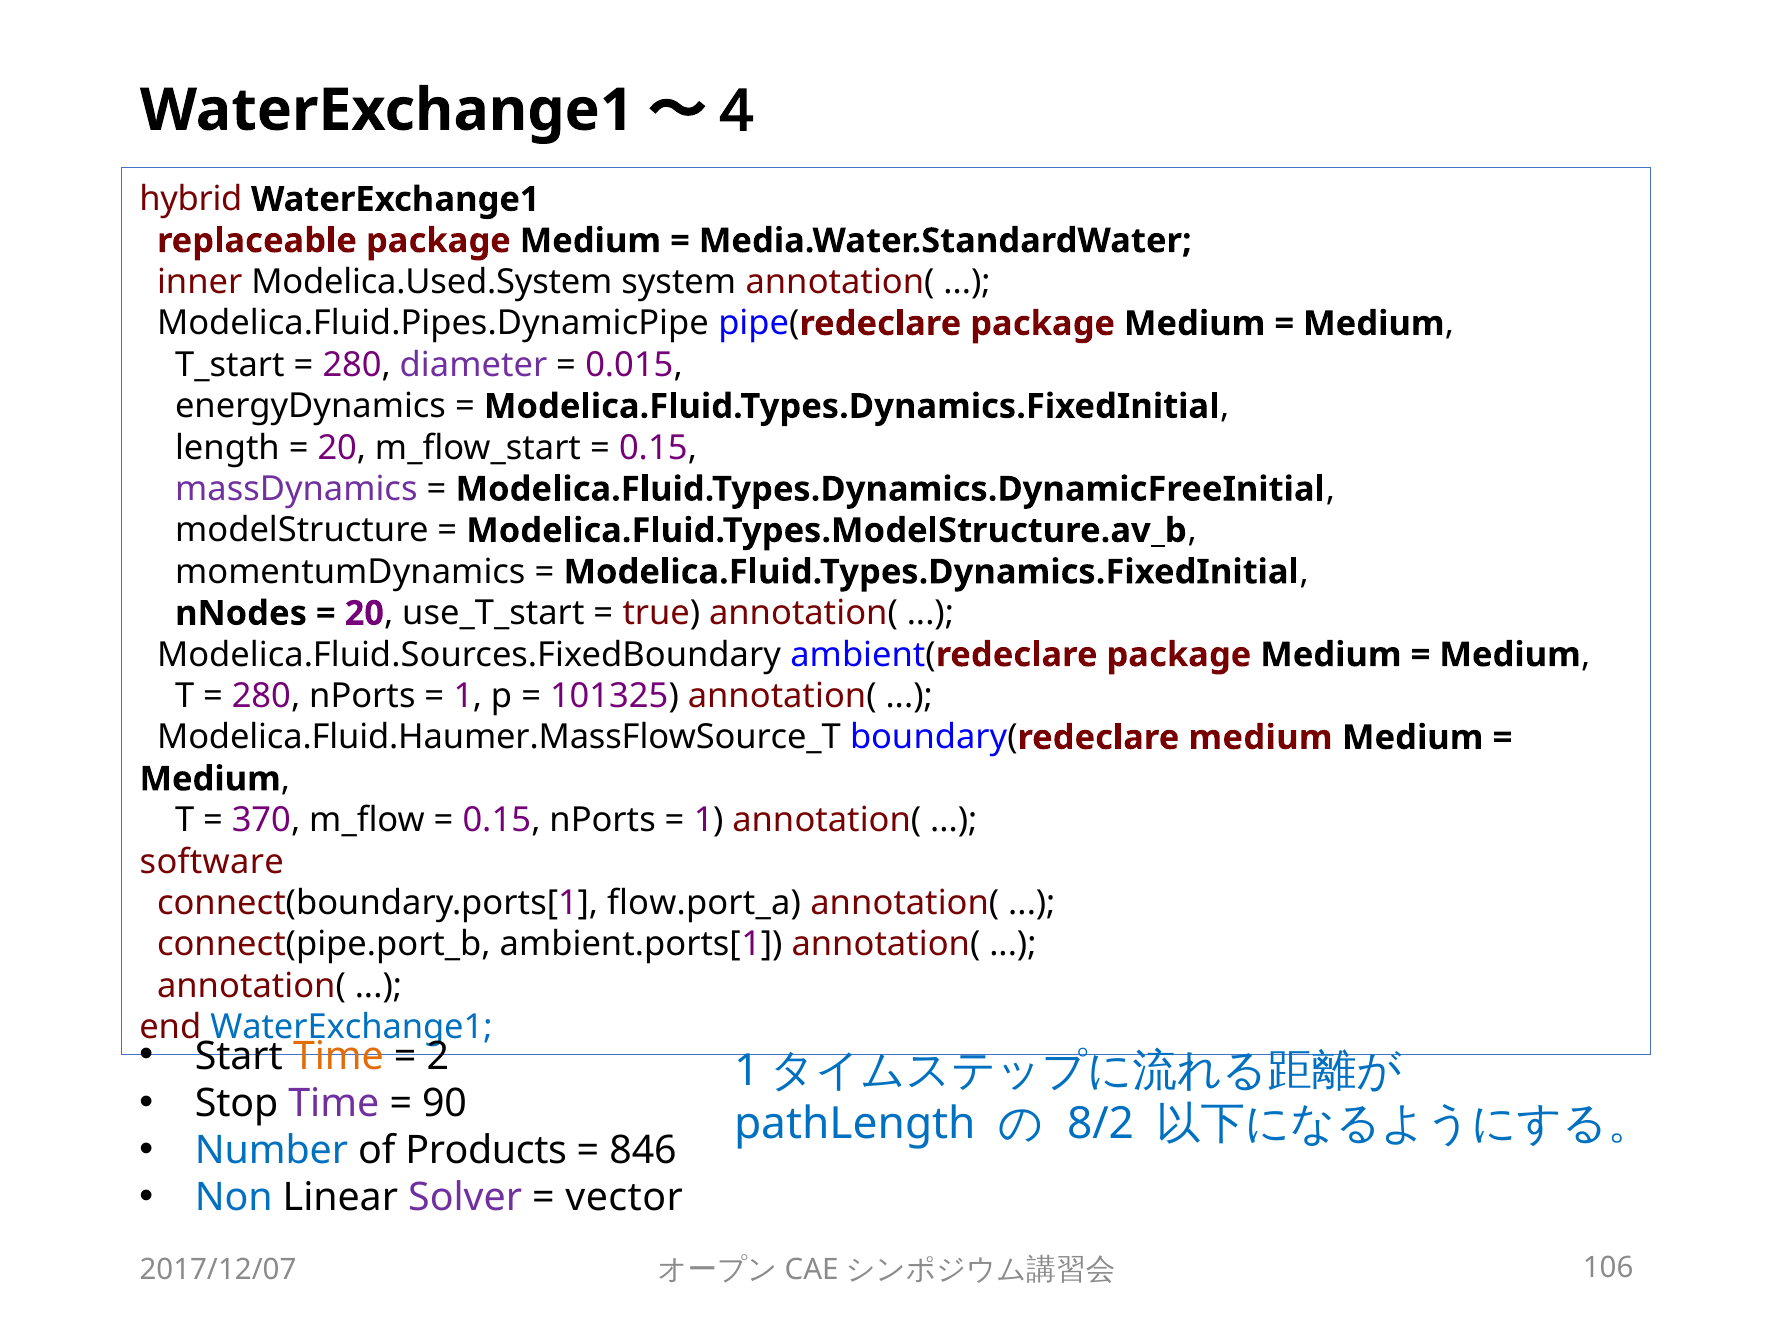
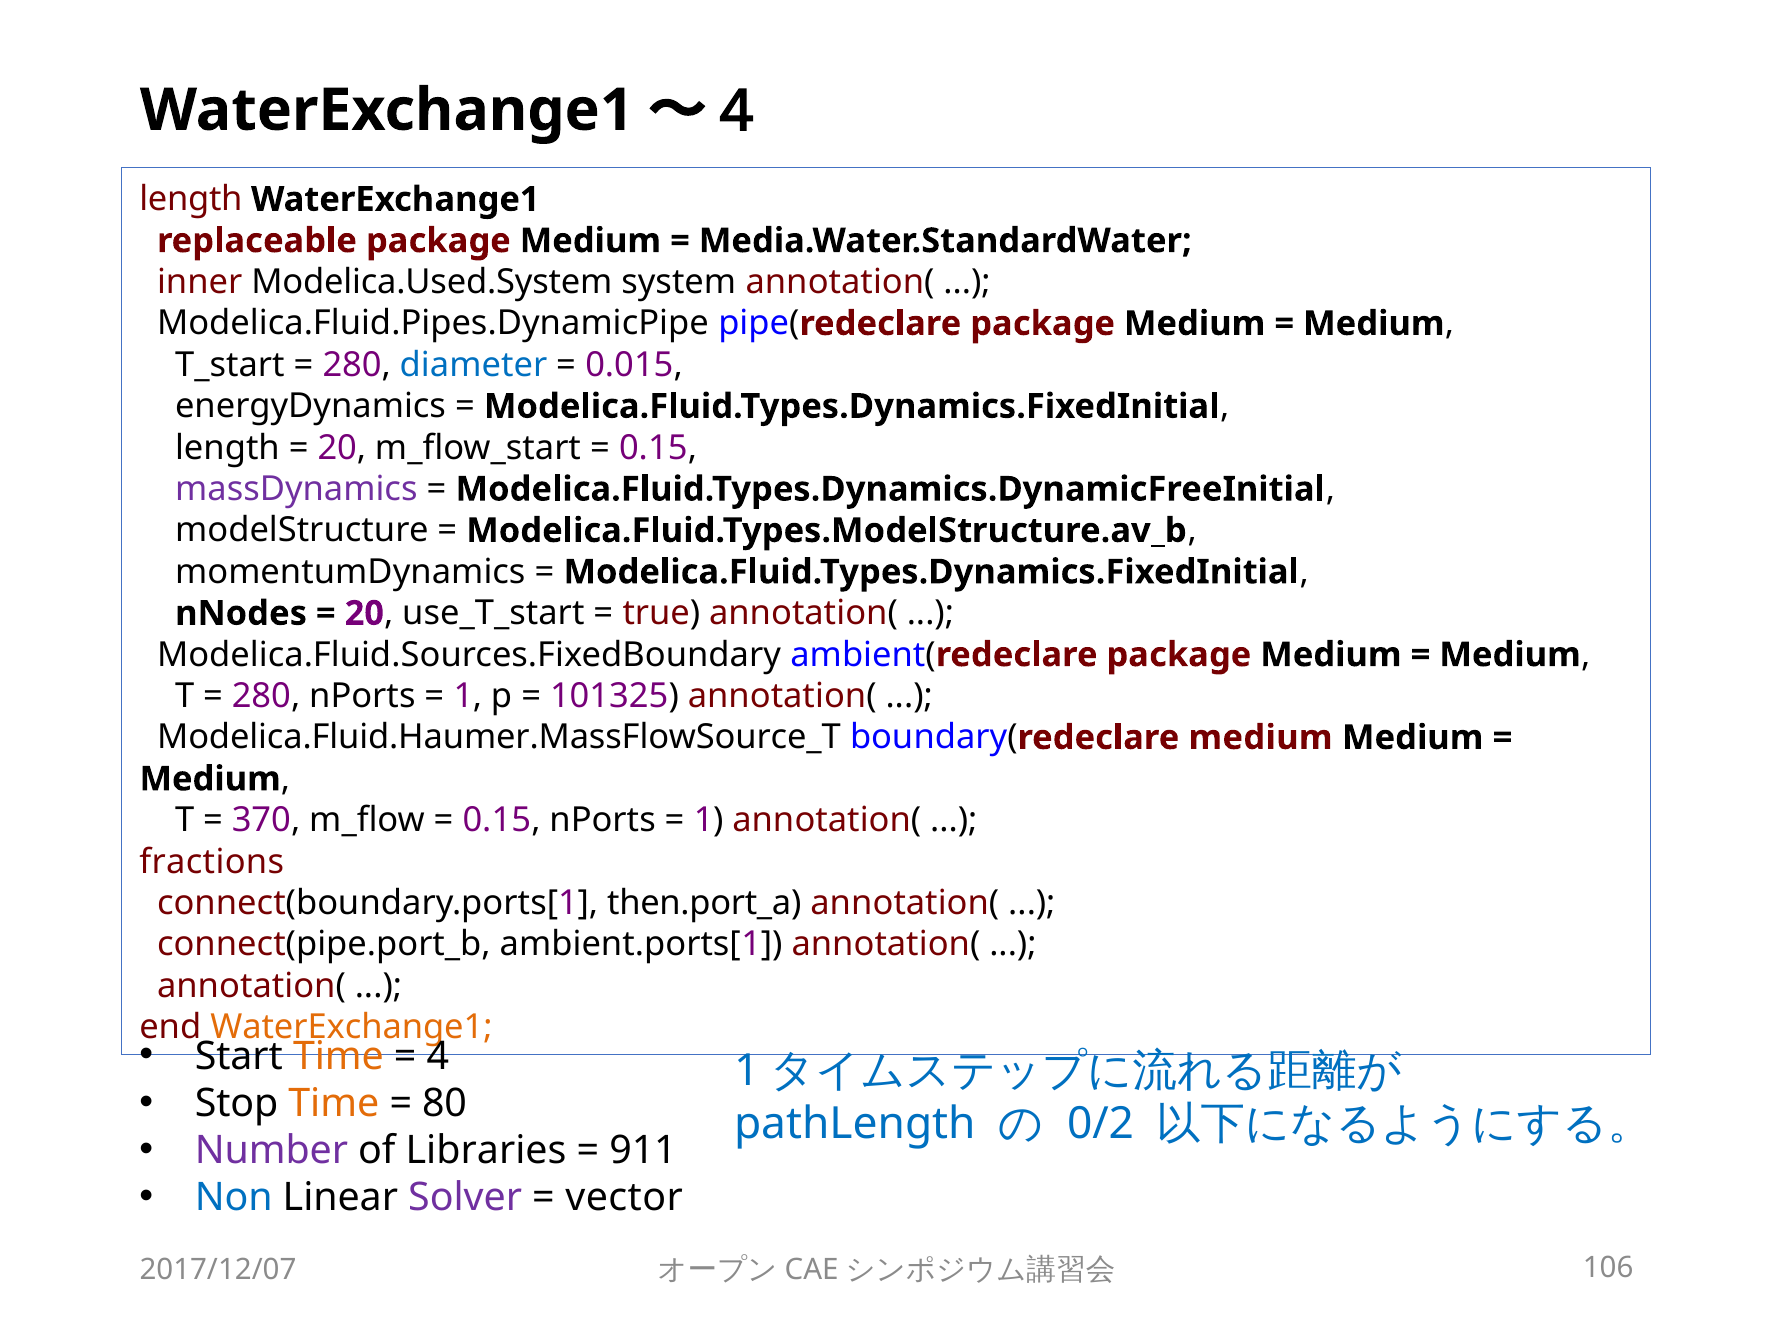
hybrid at (191, 199): hybrid -> length
diameter colour: purple -> blue
software: software -> fractions
flow.port_a: flow.port_a -> then.port_a
WaterExchange1 at (351, 1027) colour: blue -> orange
2: 2 -> 4
Time at (334, 1103) colour: purple -> orange
90: 90 -> 80
8/2: 8/2 -> 0/2
Number colour: blue -> purple
Products: Products -> Libraries
846: 846 -> 911
